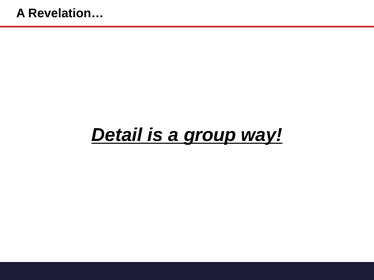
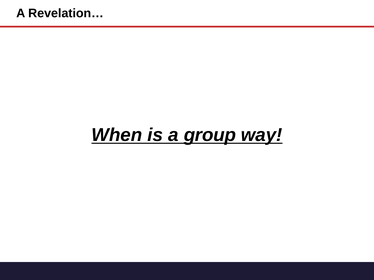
Detail: Detail -> When
